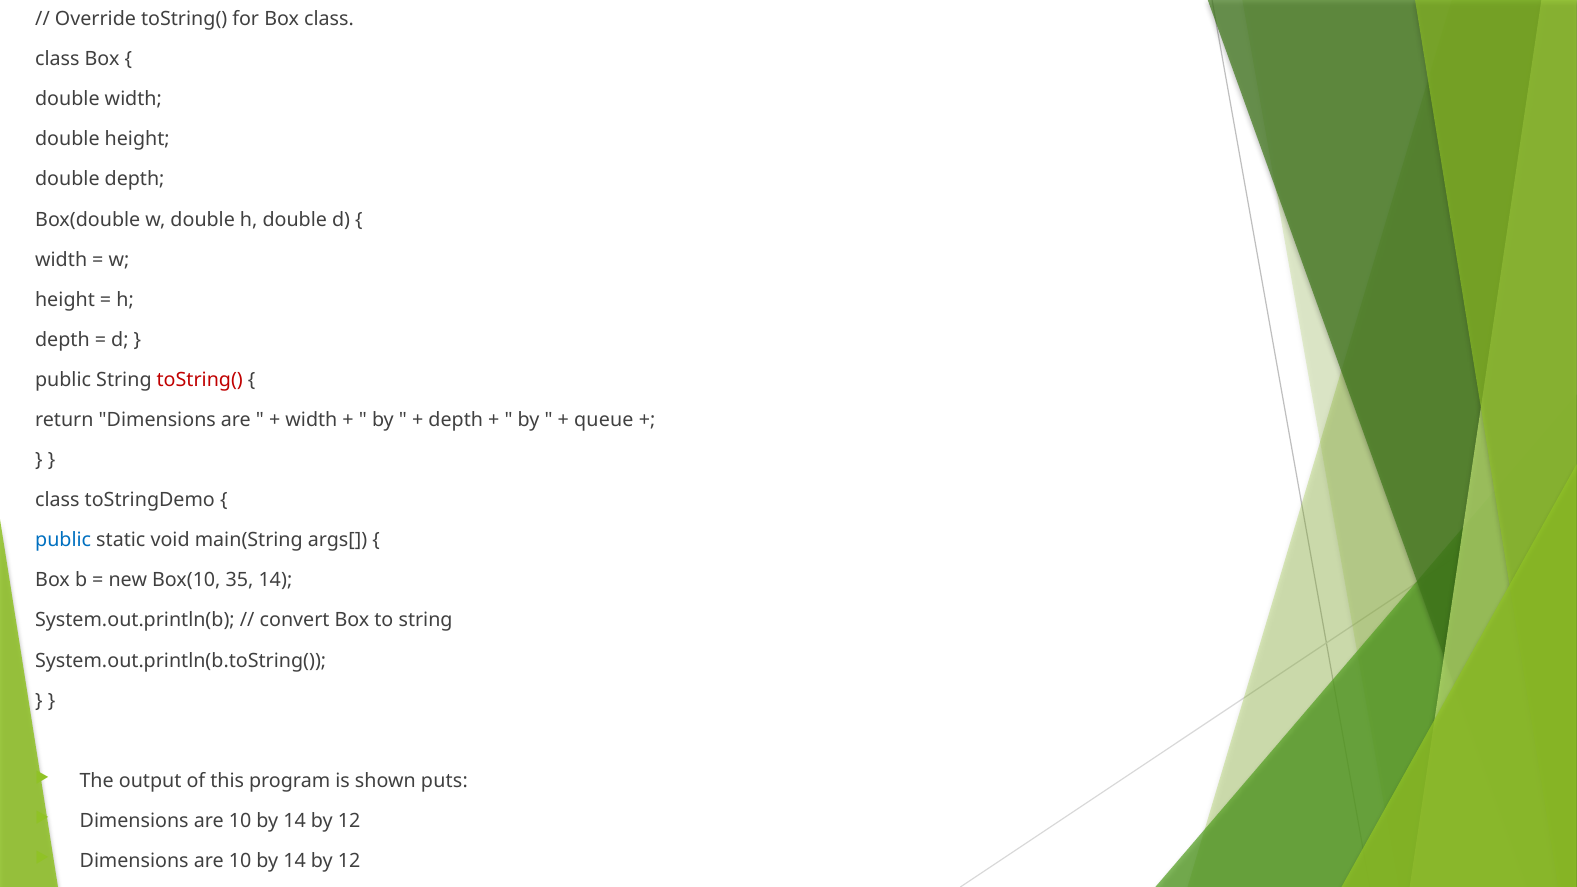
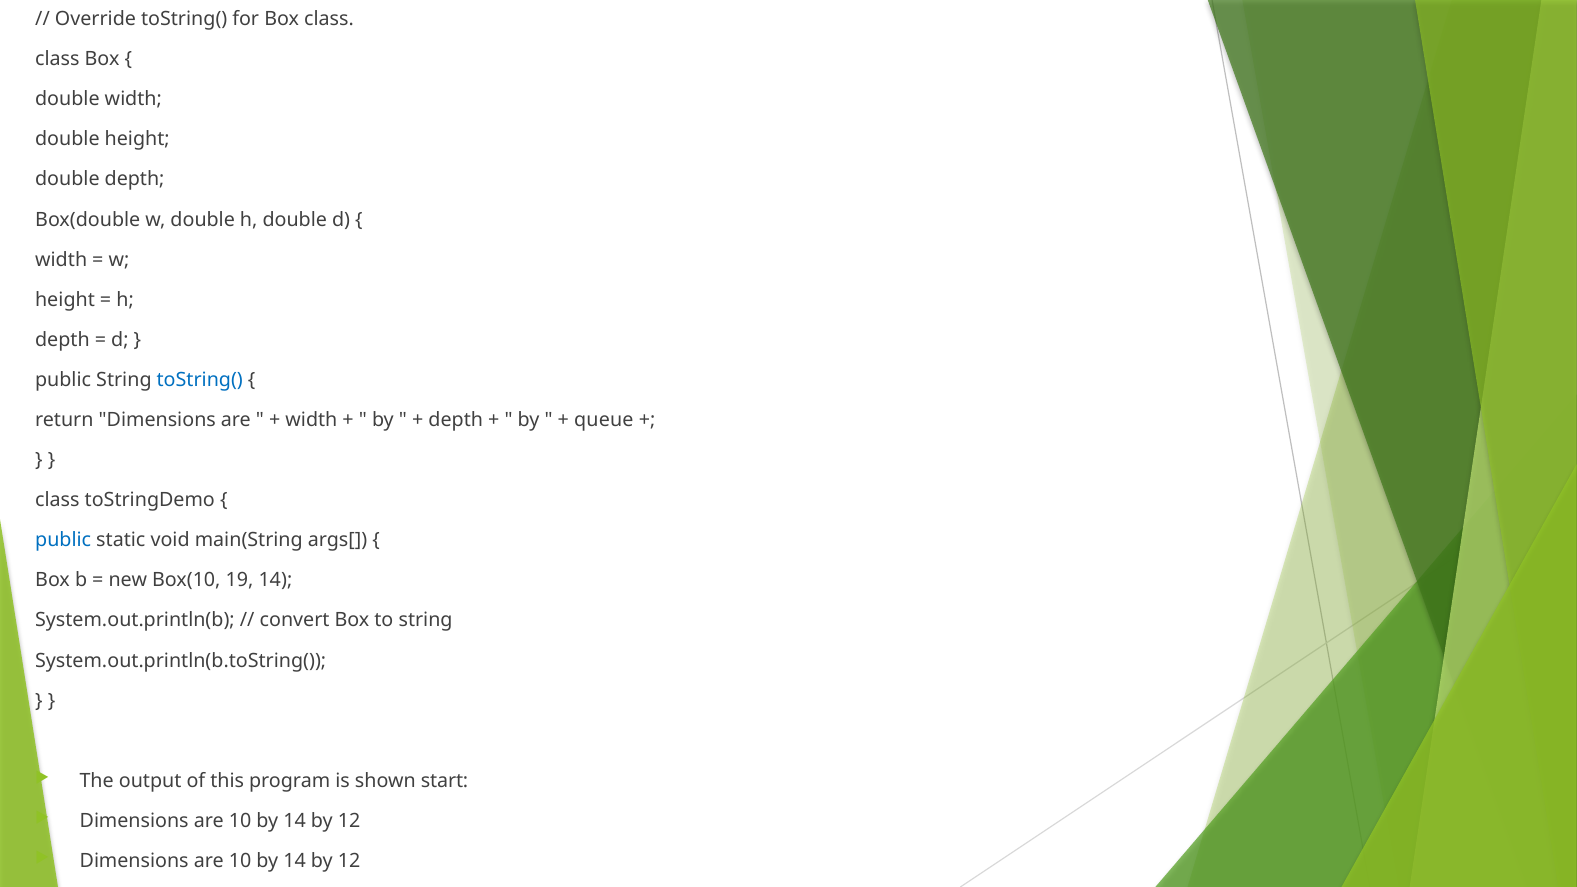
toString( at (200, 380) colour: red -> blue
35: 35 -> 19
puts: puts -> start
